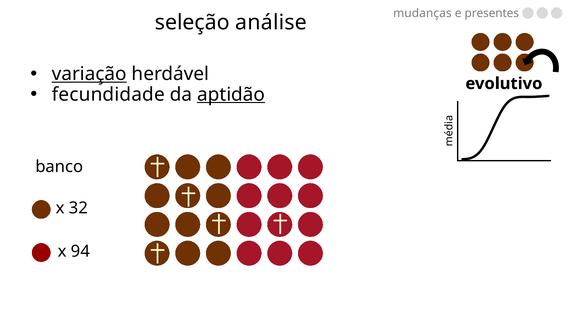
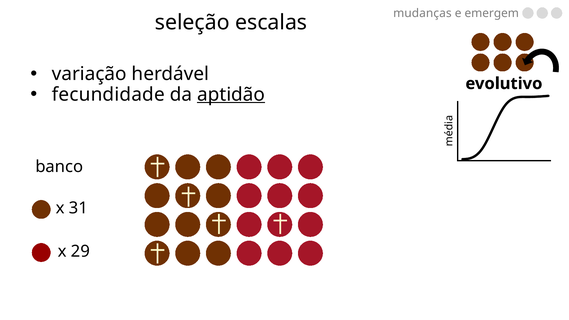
presentes: presentes -> emergem
análise: análise -> escalas
variação underline: present -> none
32: 32 -> 31
94: 94 -> 29
